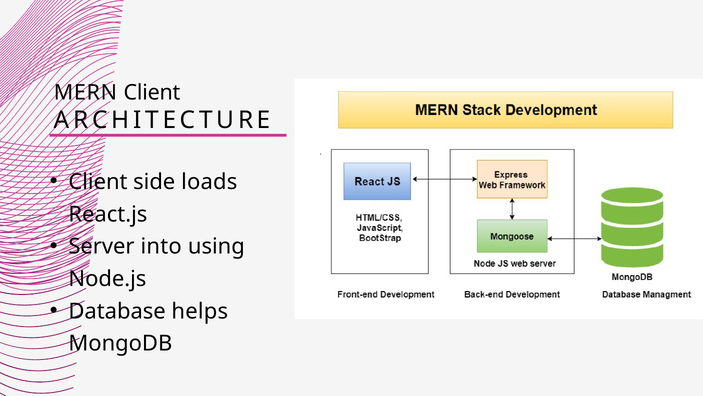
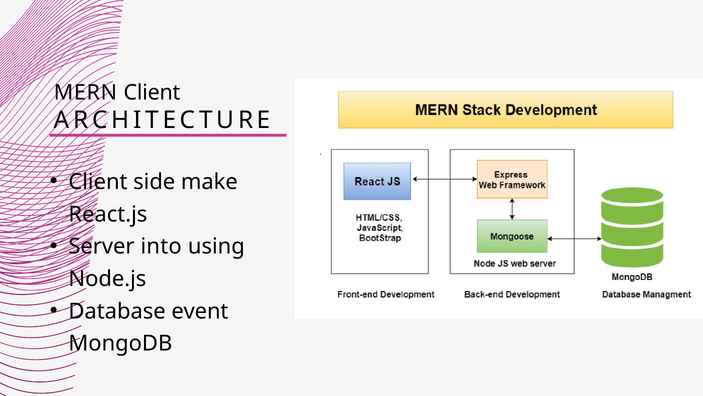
loads: loads -> make
helps: helps -> event
